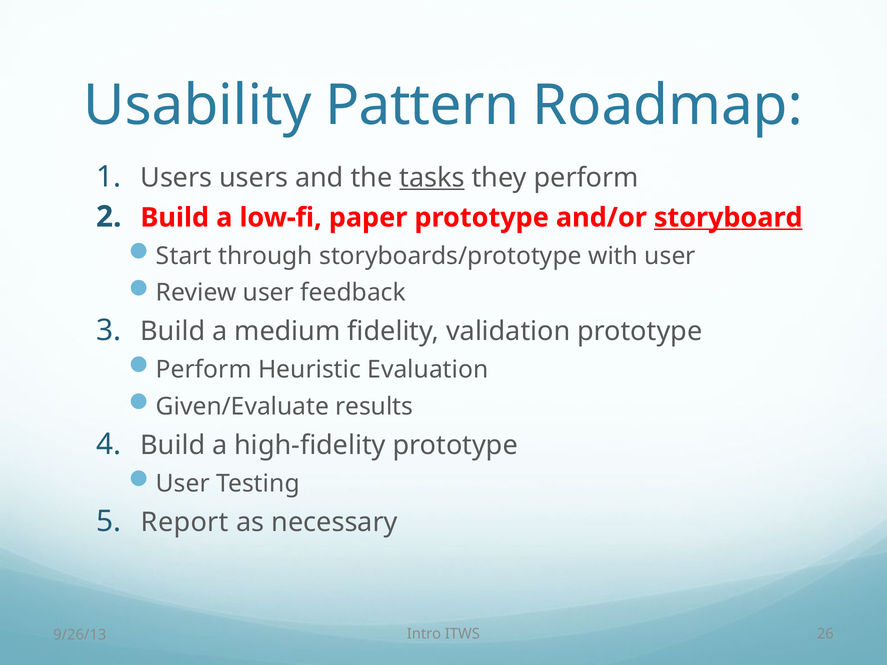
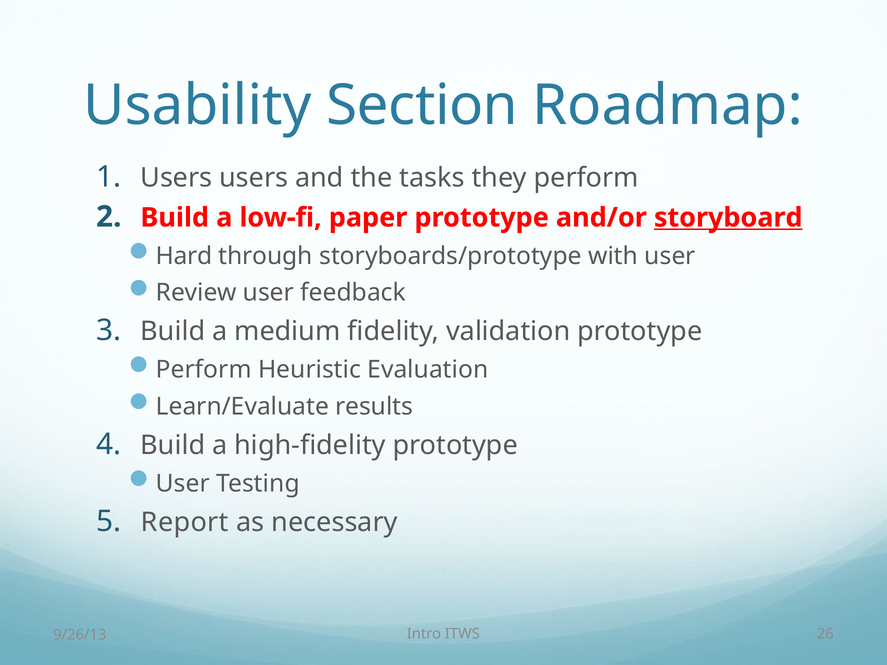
Pattern: Pattern -> Section
tasks underline: present -> none
Start: Start -> Hard
Given/Evaluate: Given/Evaluate -> Learn/Evaluate
